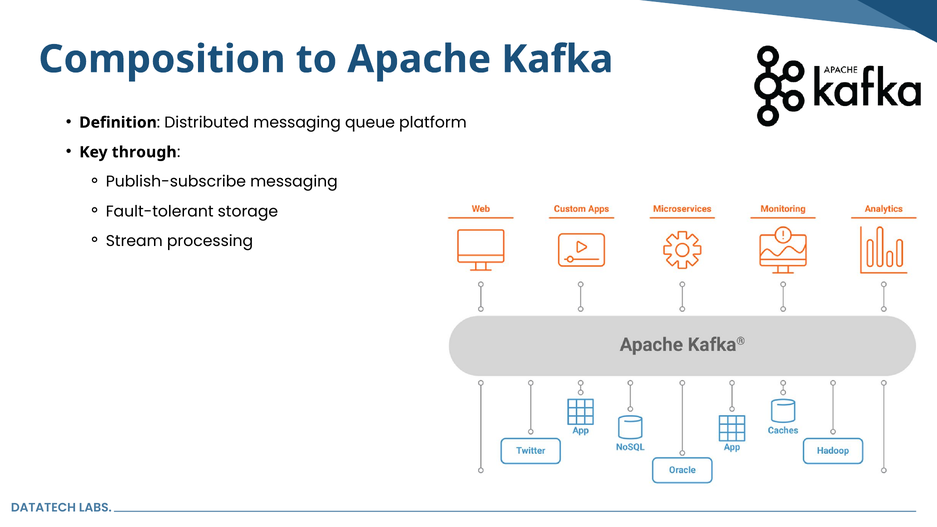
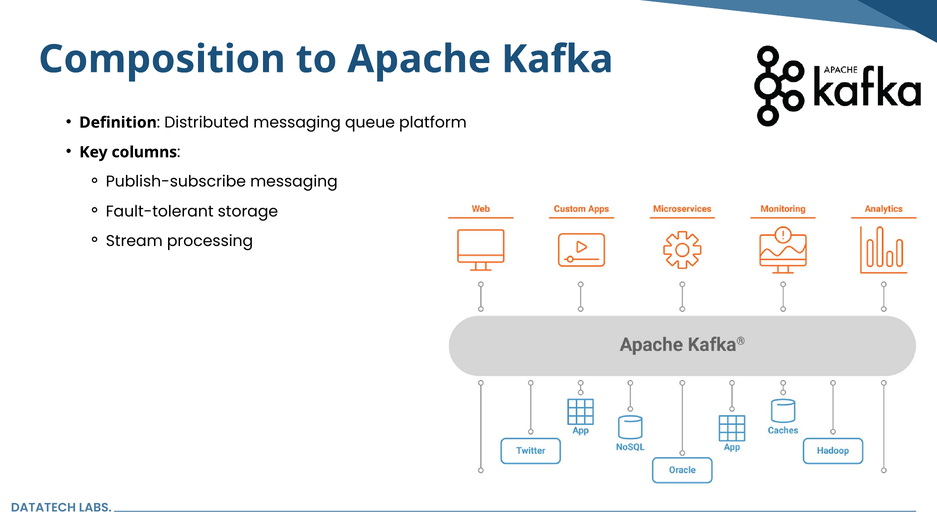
through: through -> columns
